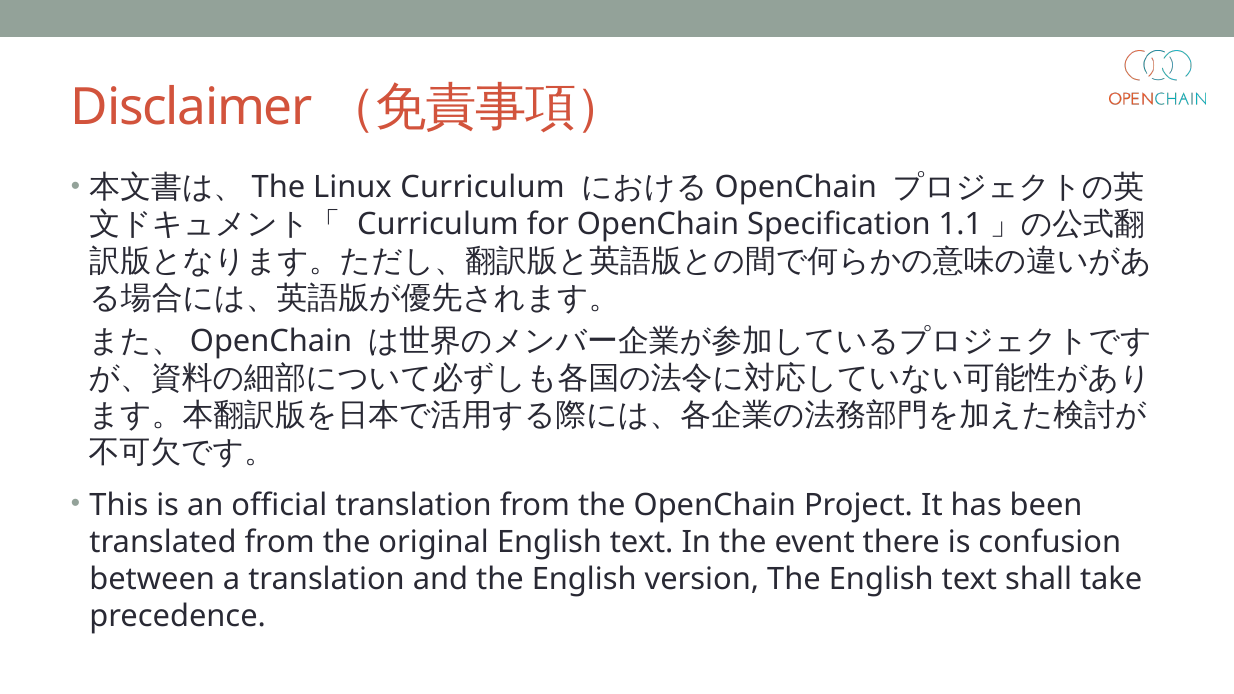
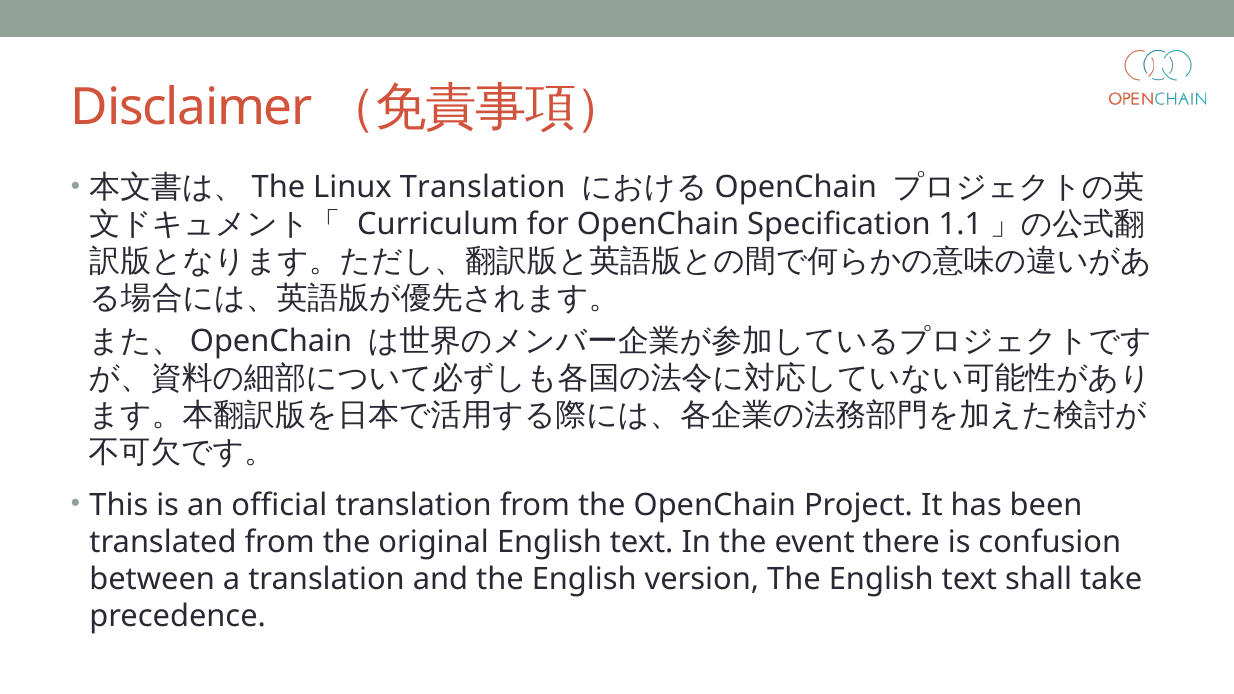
Linux Curriculum: Curriculum -> Translation
